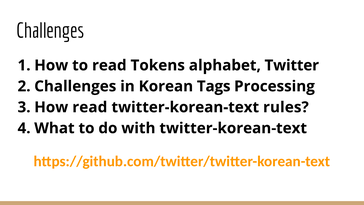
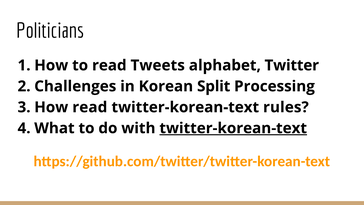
Challenges: Challenges -> Politicians
Tokens: Tokens -> Tweets
Tags: Tags -> Split
twitter-korean-text at (233, 128) underline: none -> present
